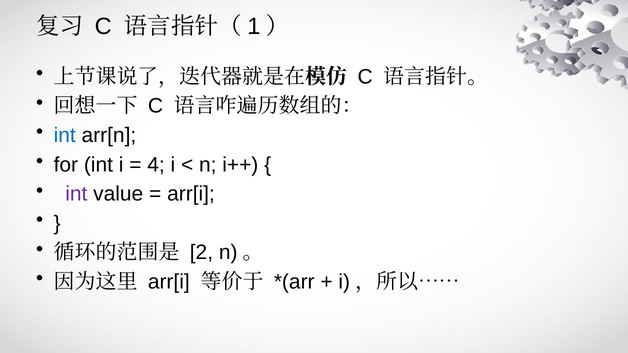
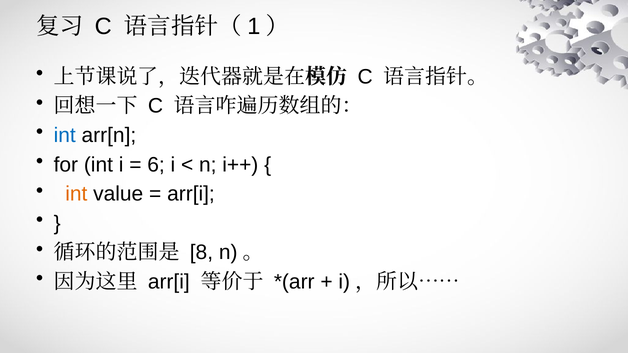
4: 4 -> 6
int at (76, 194) colour: purple -> orange
2: 2 -> 8
